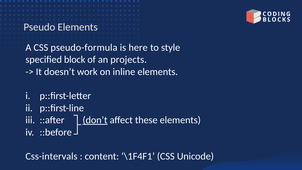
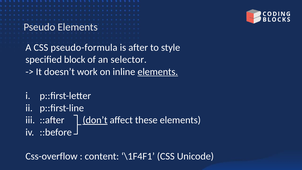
here: here -> after
projects: projects -> selector
elements at (158, 72) underline: none -> present
Css-intervals: Css-intervals -> Css-overflow
